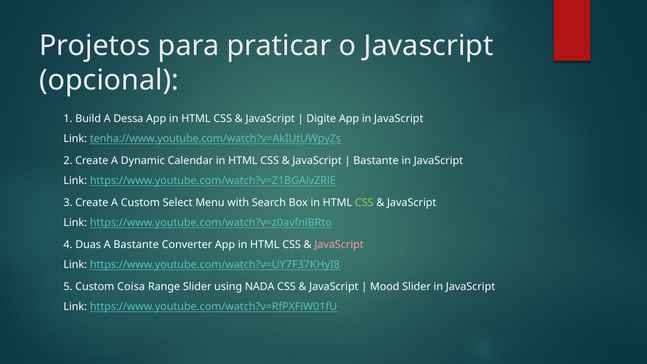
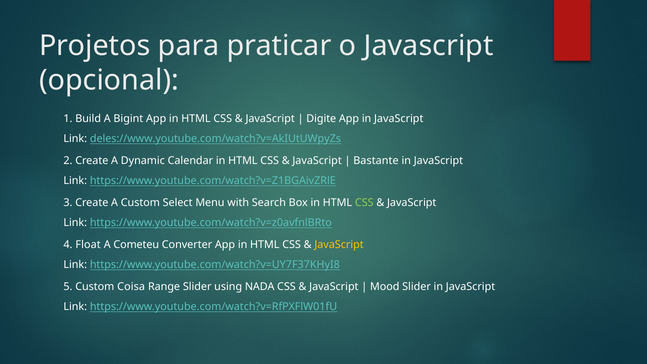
Dessa: Dessa -> Bigint
tenha://www.youtube.com/watch?v=AkIUtUWpyZs: tenha://www.youtube.com/watch?v=AkIUtUWpyZs -> deles://www.youtube.com/watch?v=AkIUtUWpyZs
Duas: Duas -> Float
A Bastante: Bastante -> Cometeu
JavaScript at (339, 245) colour: pink -> yellow
